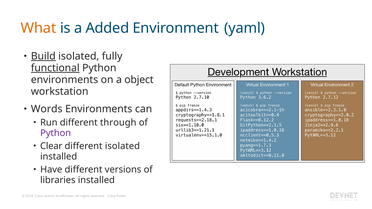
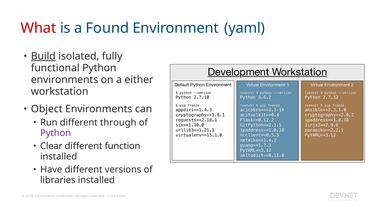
What colour: orange -> red
Added: Added -> Found
functional underline: present -> none
object: object -> either
Words: Words -> Object
different isolated: isolated -> function
